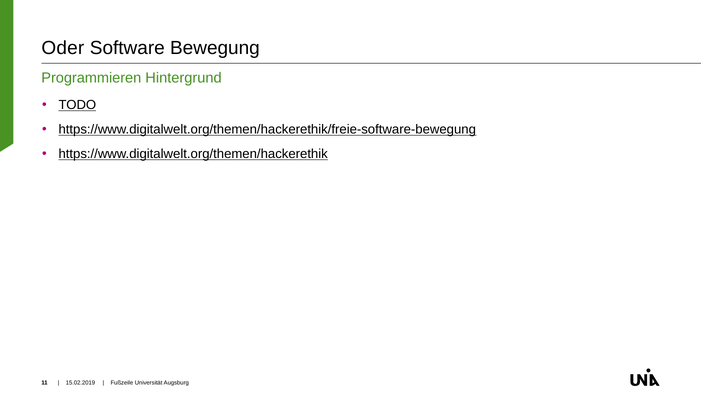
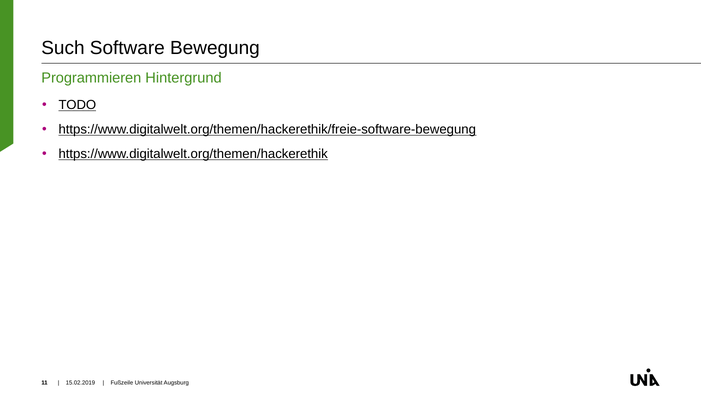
Oder: Oder -> Such
